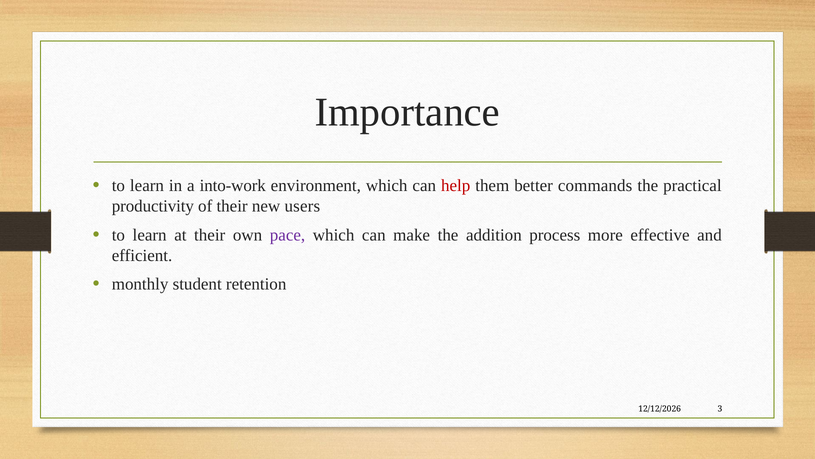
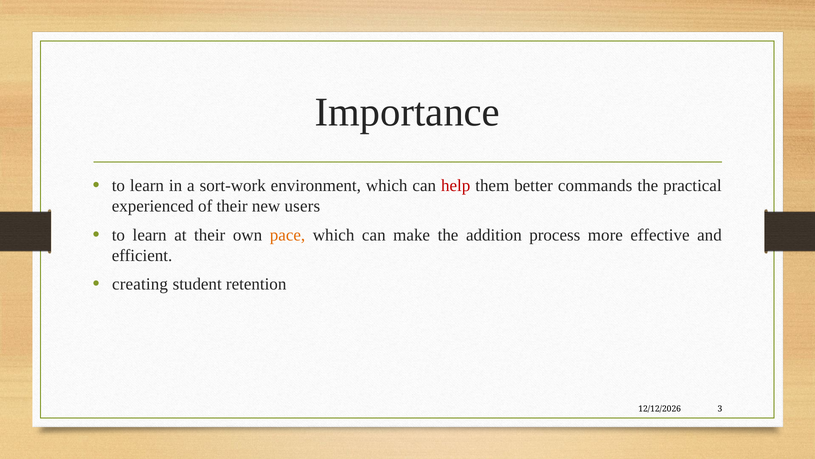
into-work: into-work -> sort-work
productivity: productivity -> experienced
pace colour: purple -> orange
monthly: monthly -> creating
